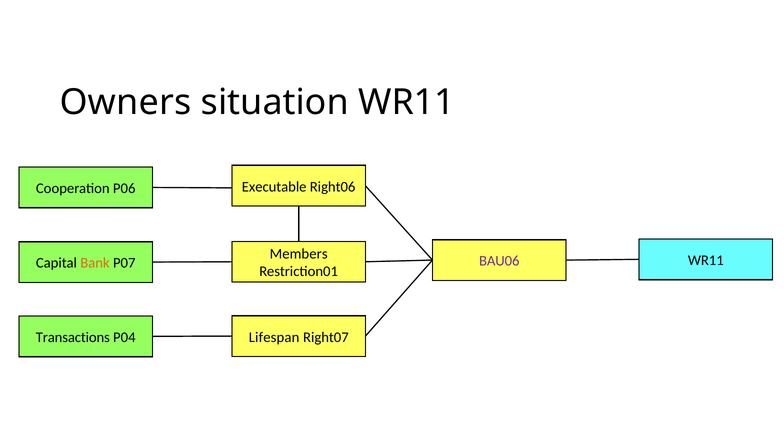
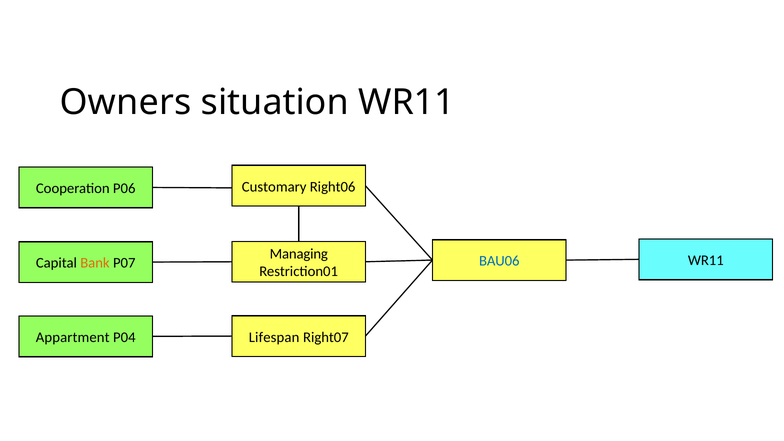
Executable: Executable -> Customary
Members: Members -> Managing
BAU06 colour: purple -> blue
Transactions: Transactions -> Appartment
